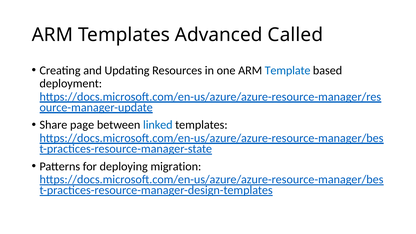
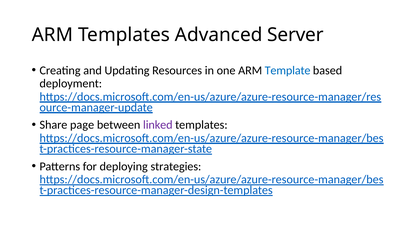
Called: Called -> Server
linked colour: blue -> purple
migration: migration -> strategies
